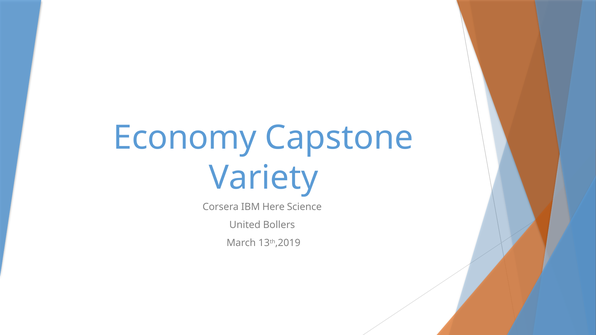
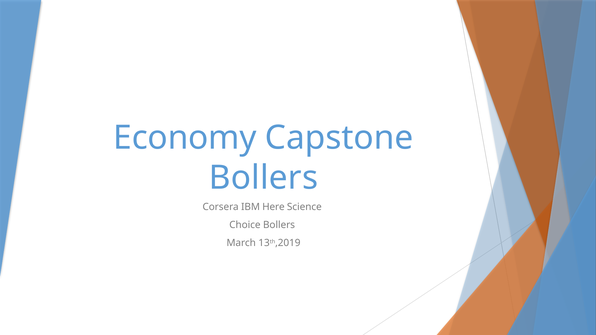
Variety at (264, 178): Variety -> Bollers
United: United -> Choice
